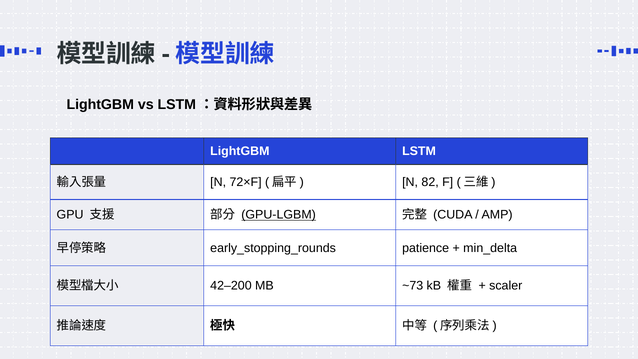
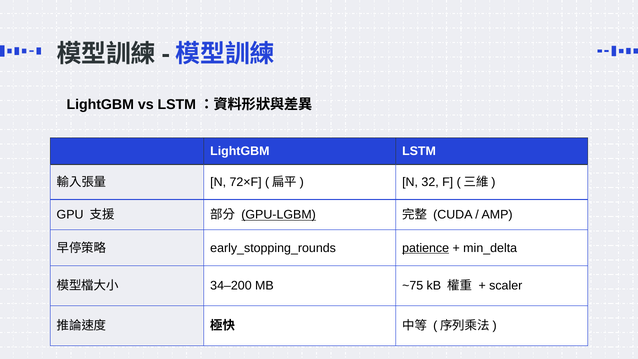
82: 82 -> 32
patience underline: none -> present
42–200: 42–200 -> 34–200
~73: ~73 -> ~75
